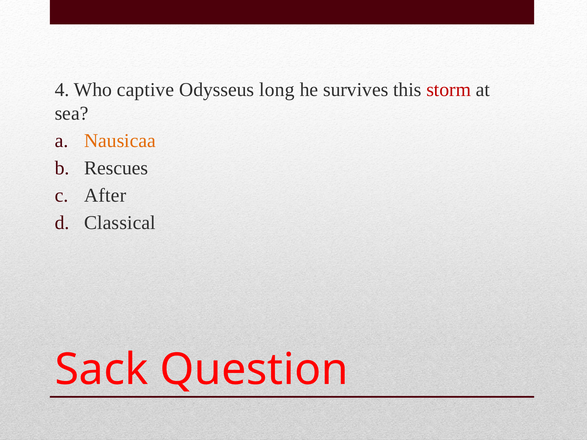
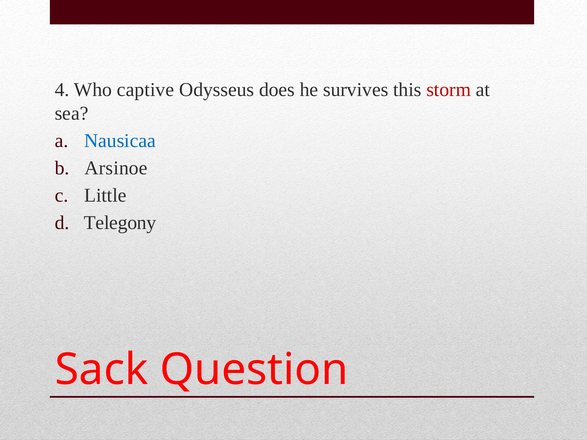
long: long -> does
Nausicaa colour: orange -> blue
Rescues: Rescues -> Arsinoe
After: After -> Little
Classical: Classical -> Telegony
